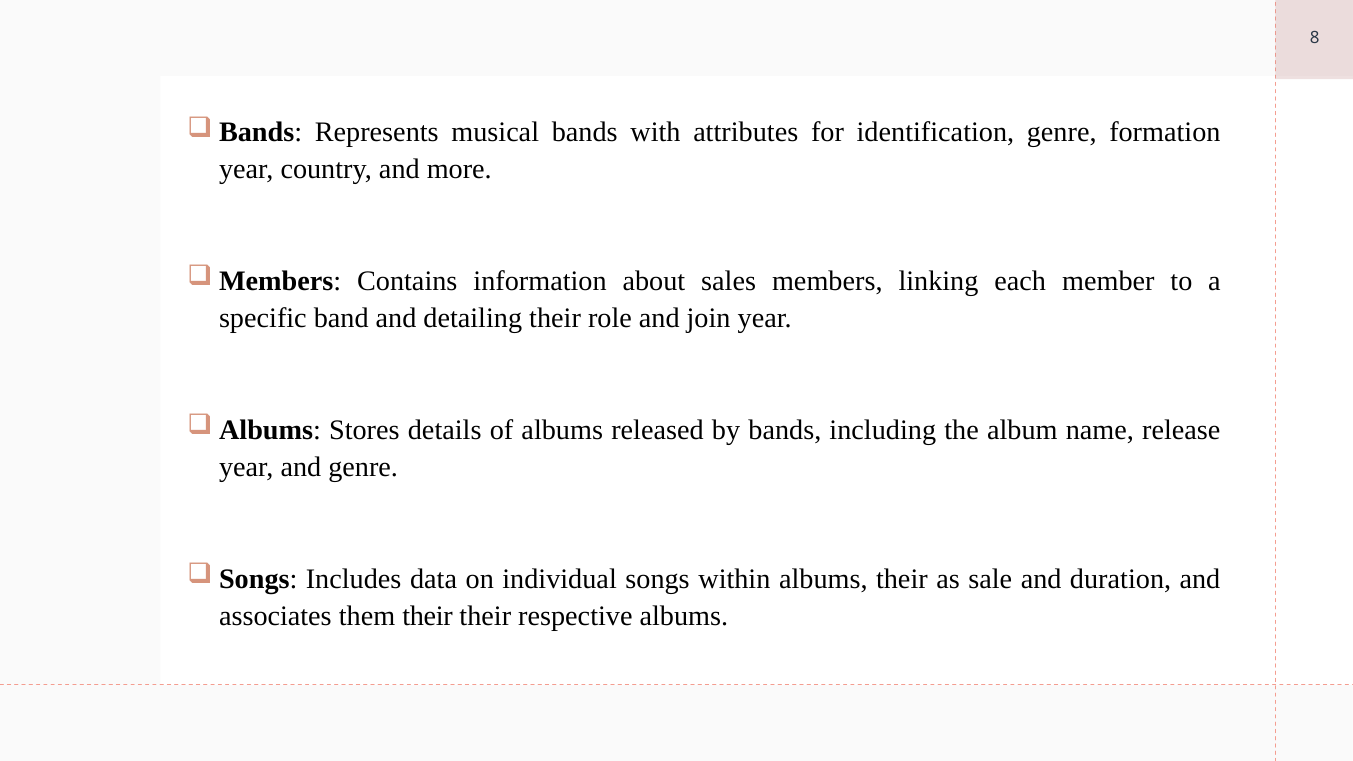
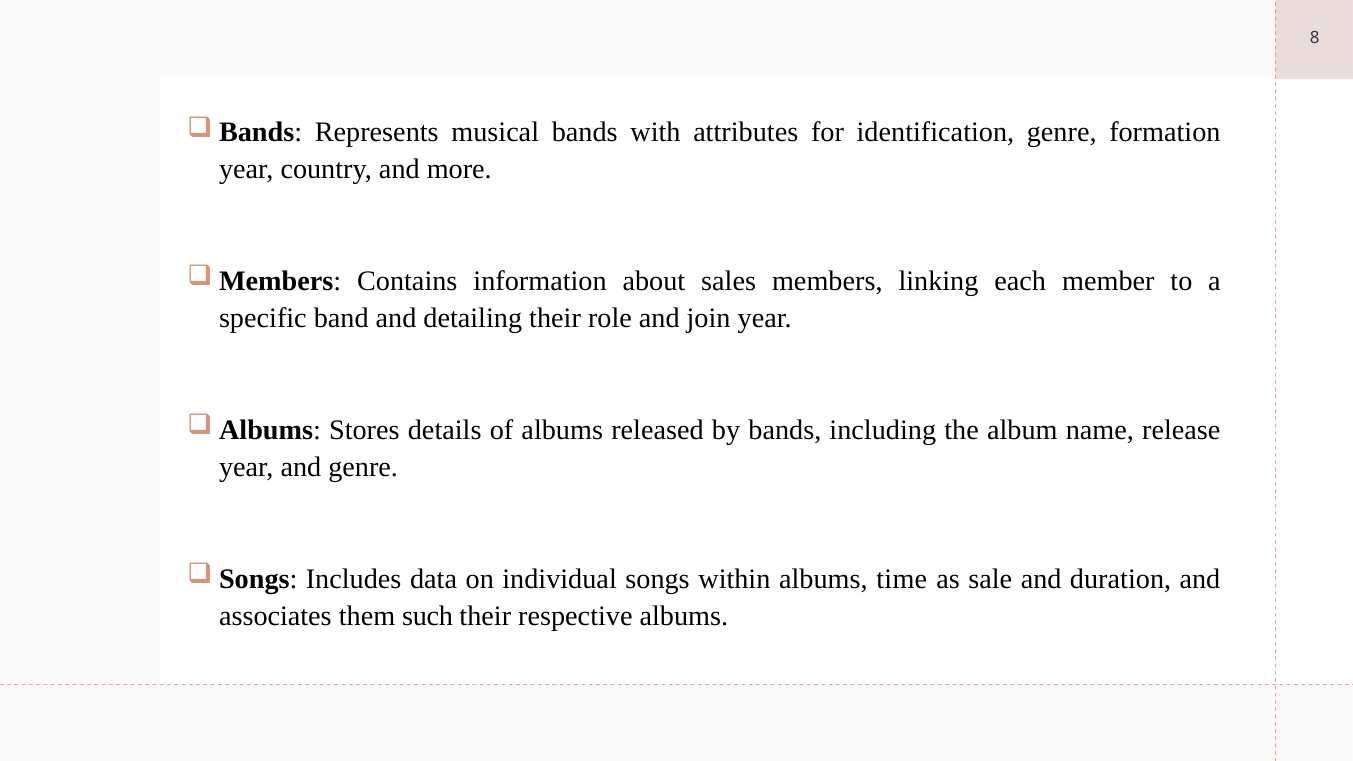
albums their: their -> time
them their: their -> such
